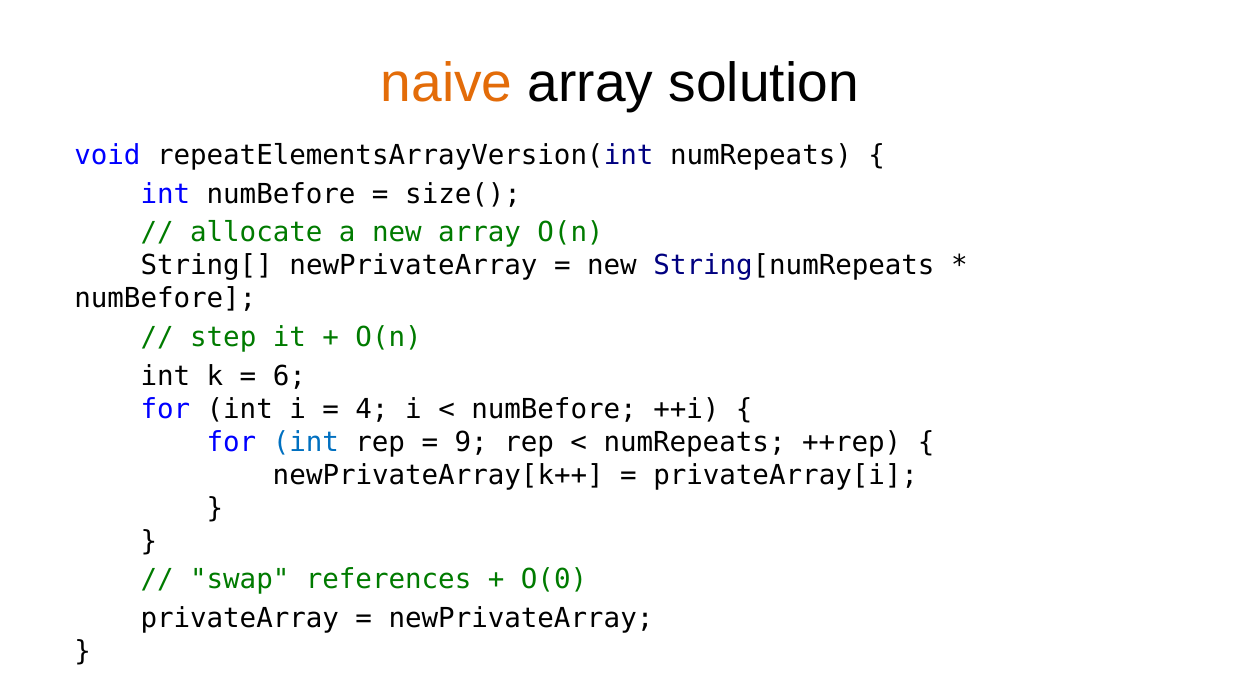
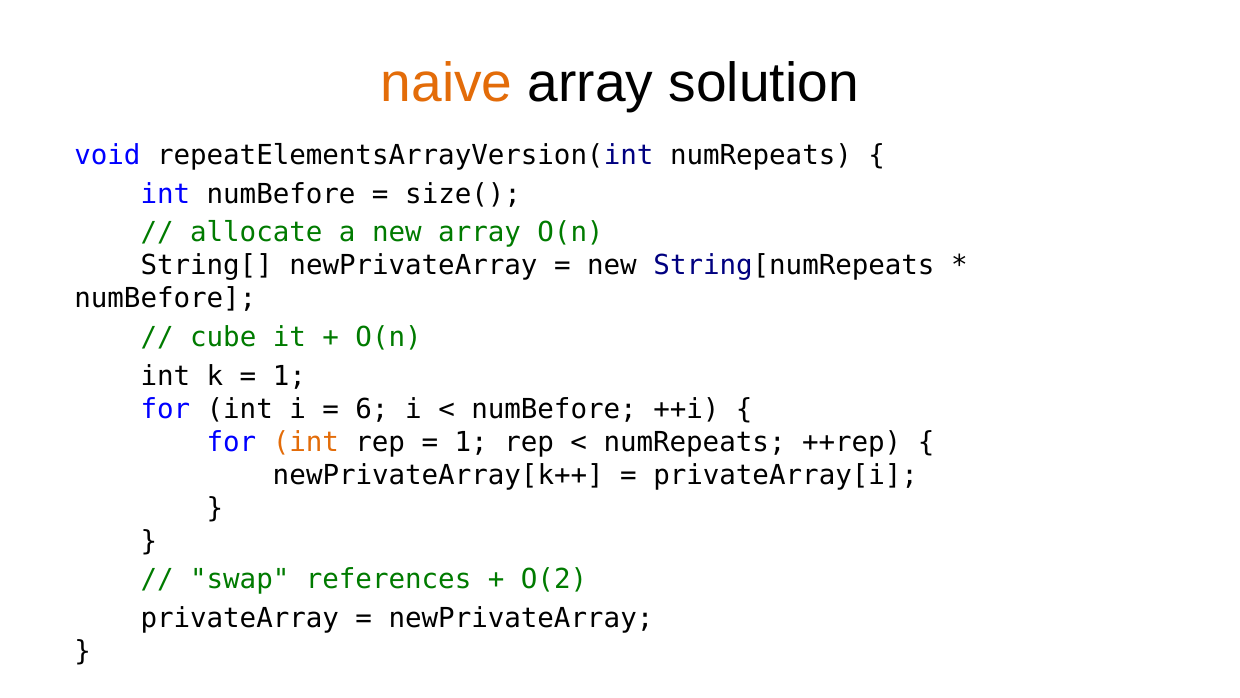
step: step -> cube
6 at (289, 376): 6 -> 1
4: 4 -> 6
int at (306, 442) colour: blue -> orange
9 at (471, 442): 9 -> 1
O(0: O(0 -> O(2
